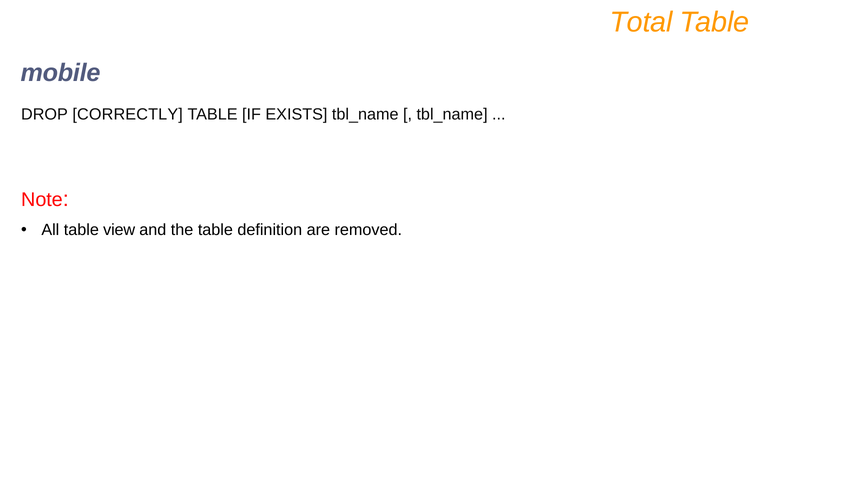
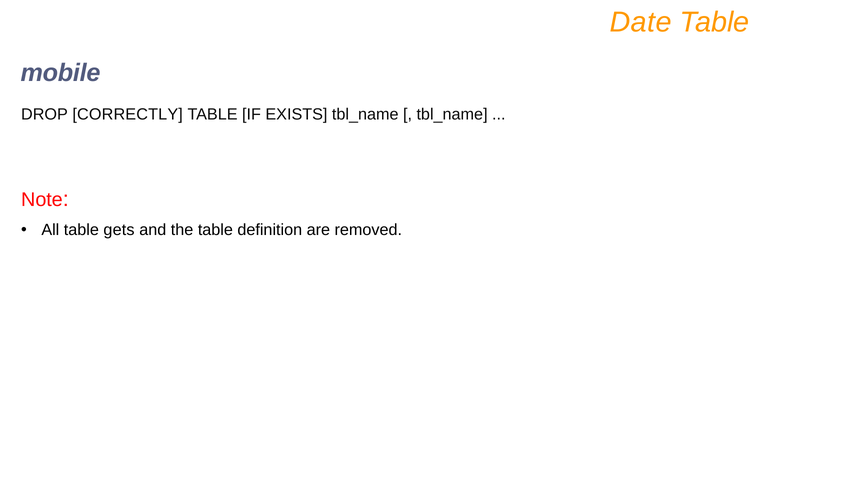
Total: Total -> Date
view: view -> gets
